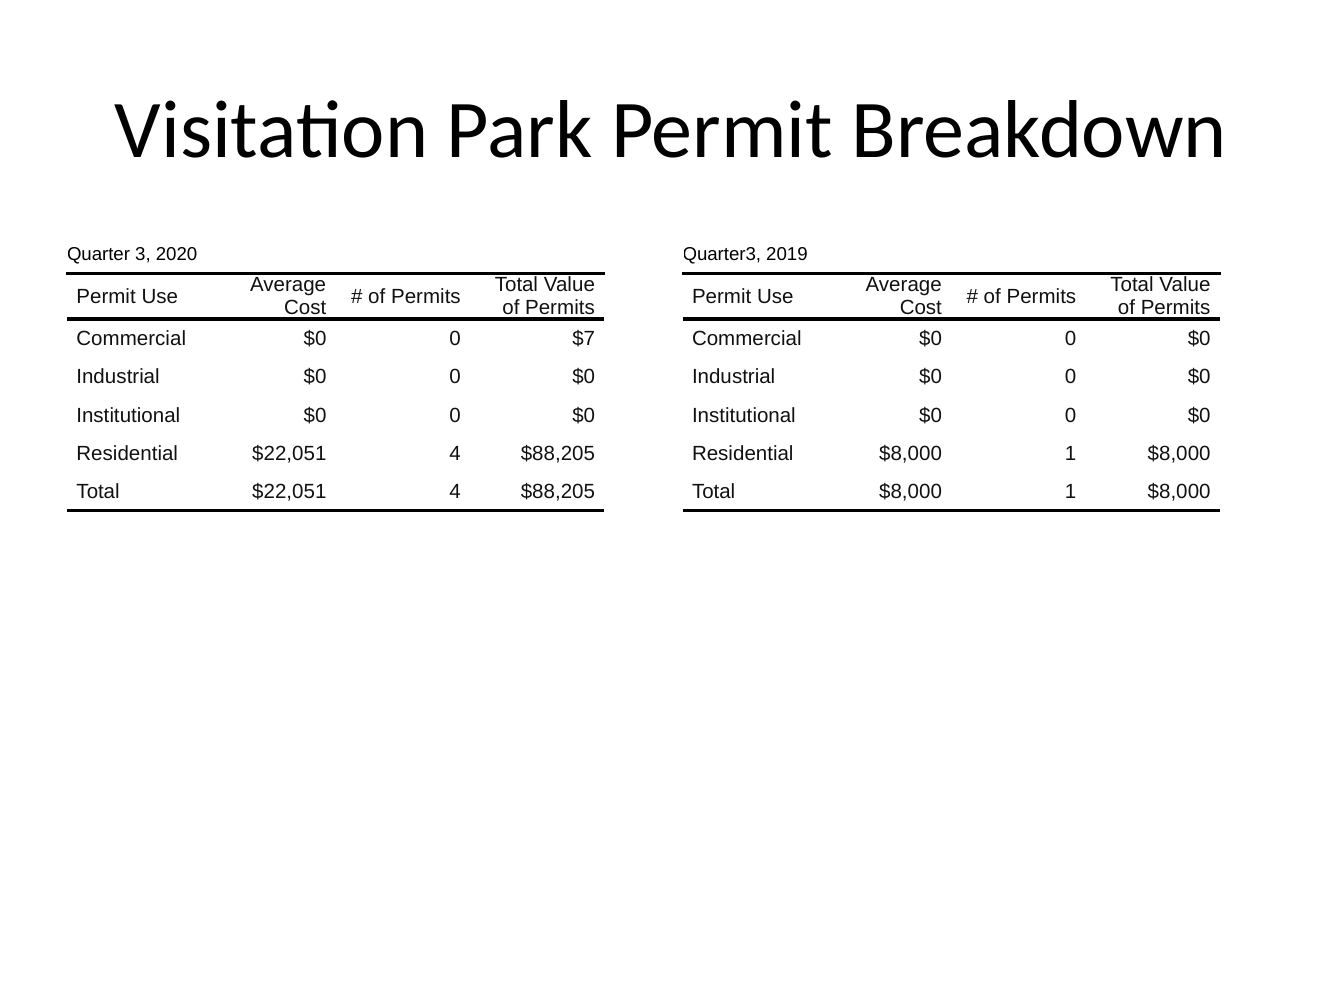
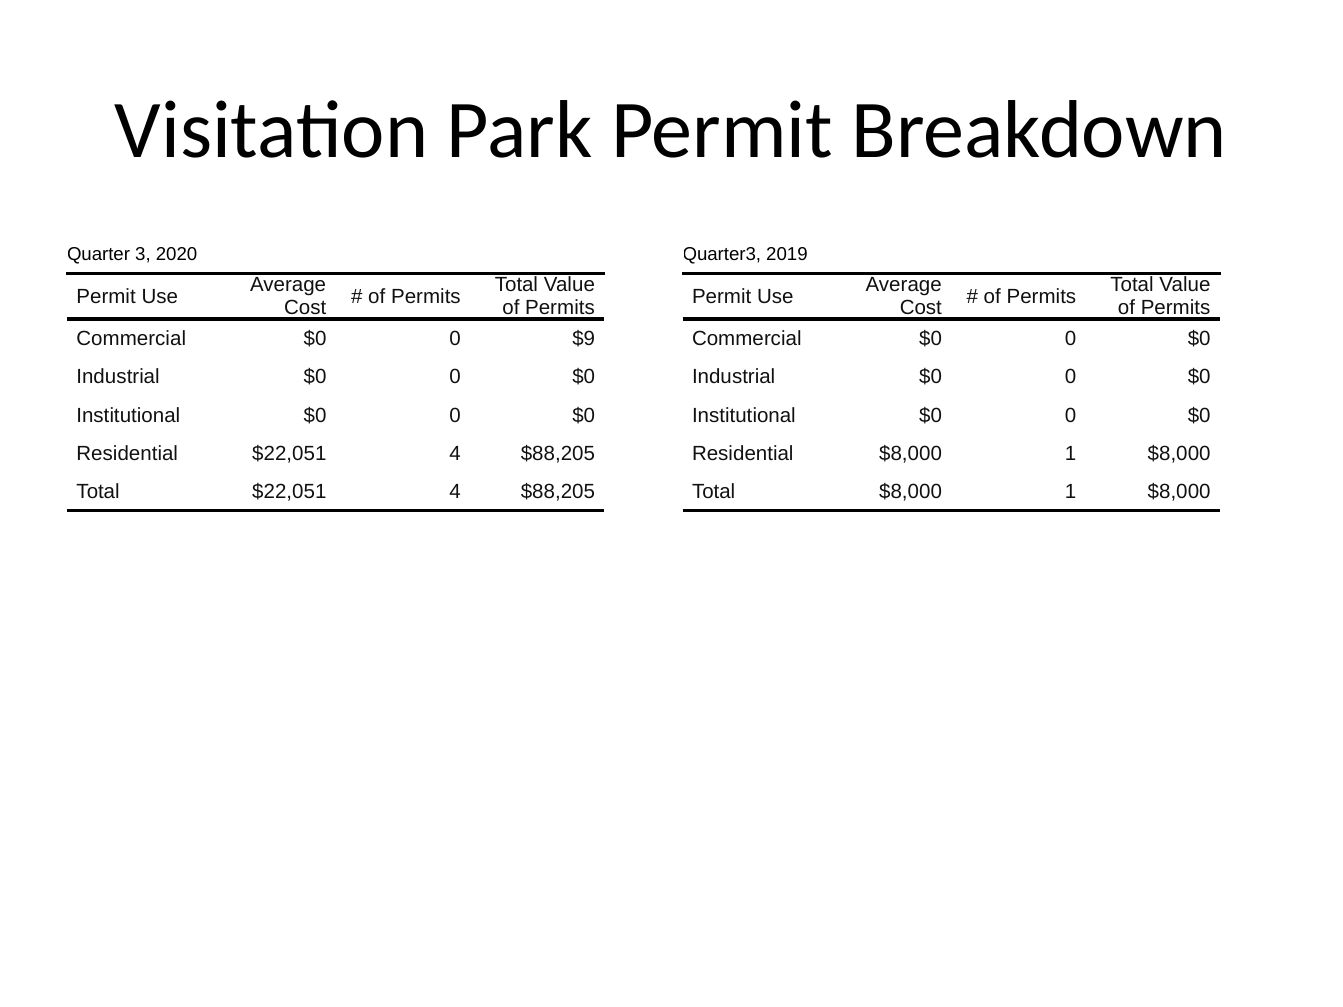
$7: $7 -> $9
